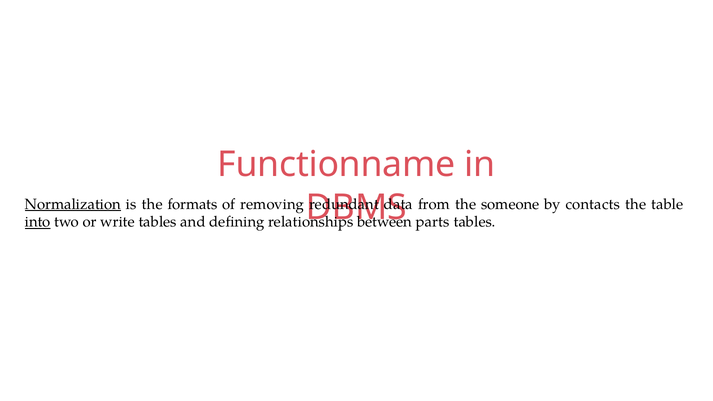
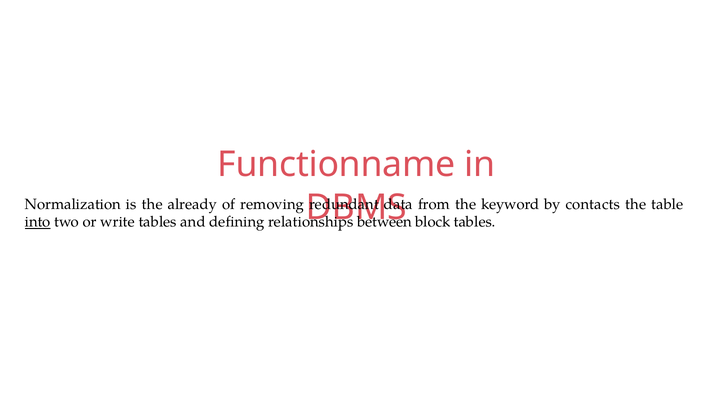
Normalization underline: present -> none
formats: formats -> already
someone: someone -> keyword
parts: parts -> block
